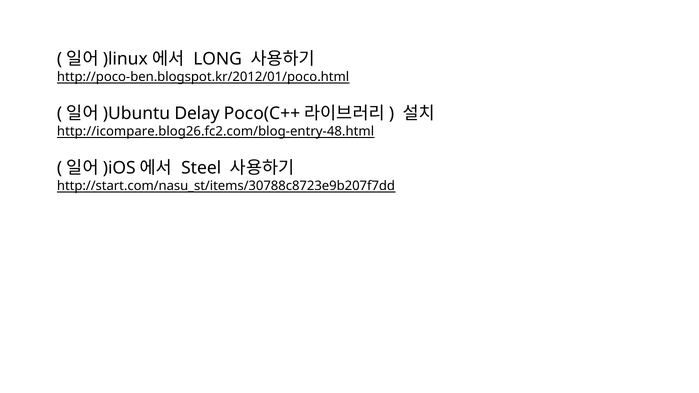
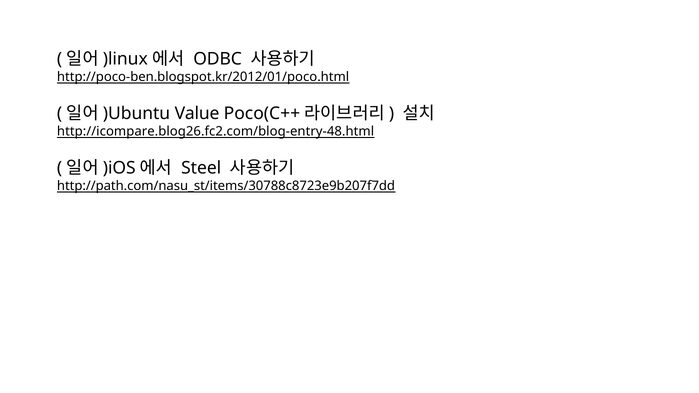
LONG: LONG -> ODBC
Delay: Delay -> Value
http://start.com/nasu_st/items/30788c8723e9b207f7dd: http://start.com/nasu_st/items/30788c8723e9b207f7dd -> http://path.com/nasu_st/items/30788c8723e9b207f7dd
